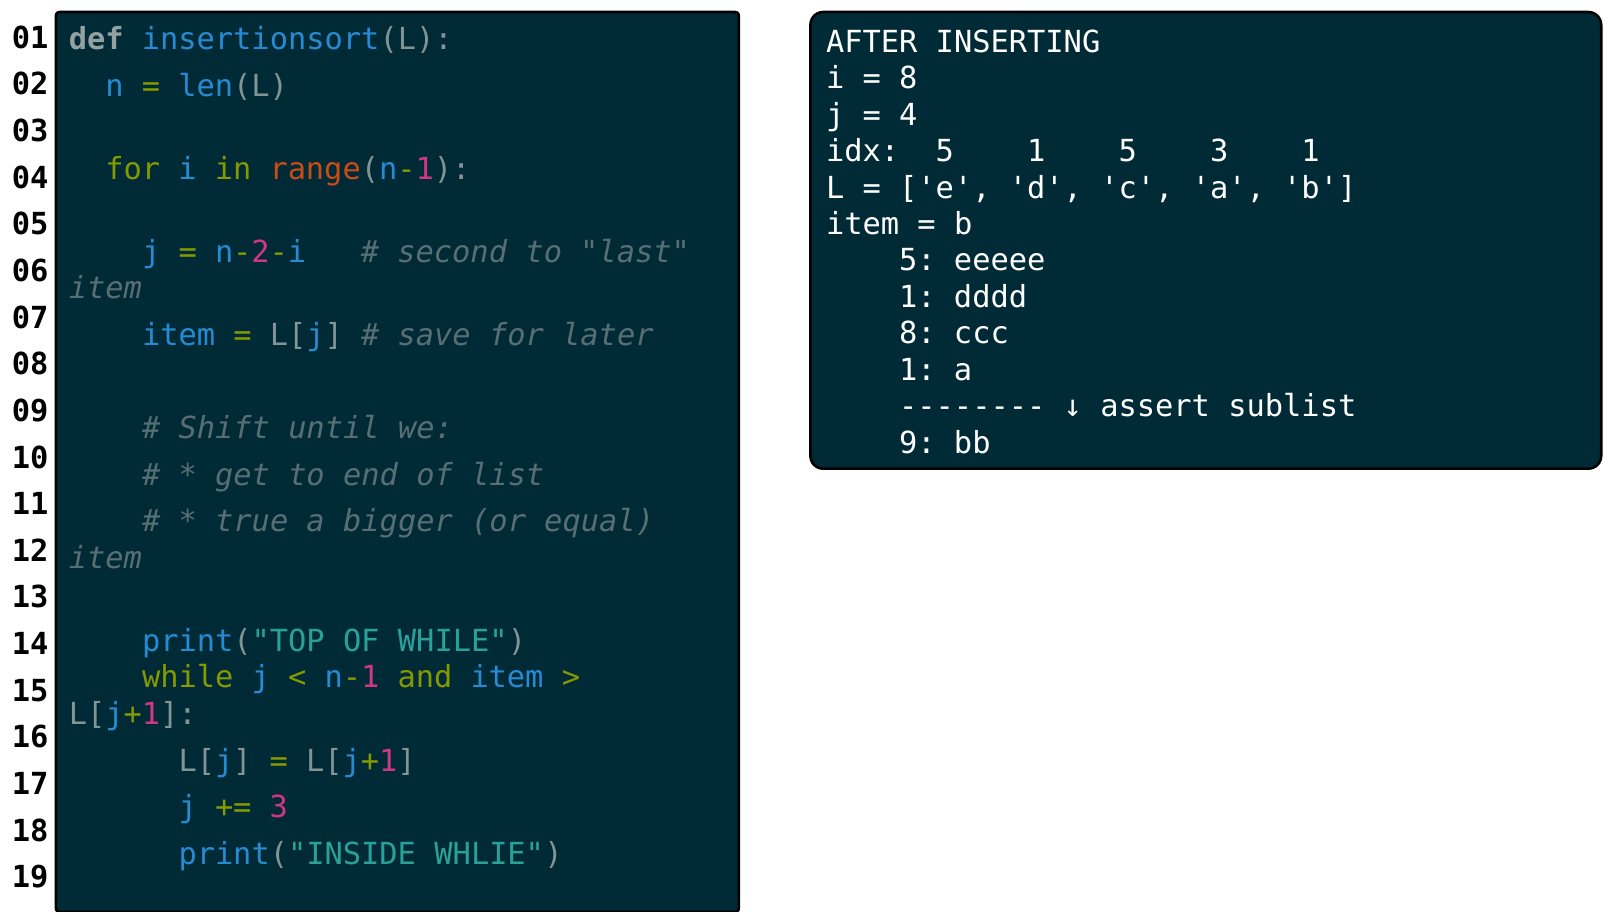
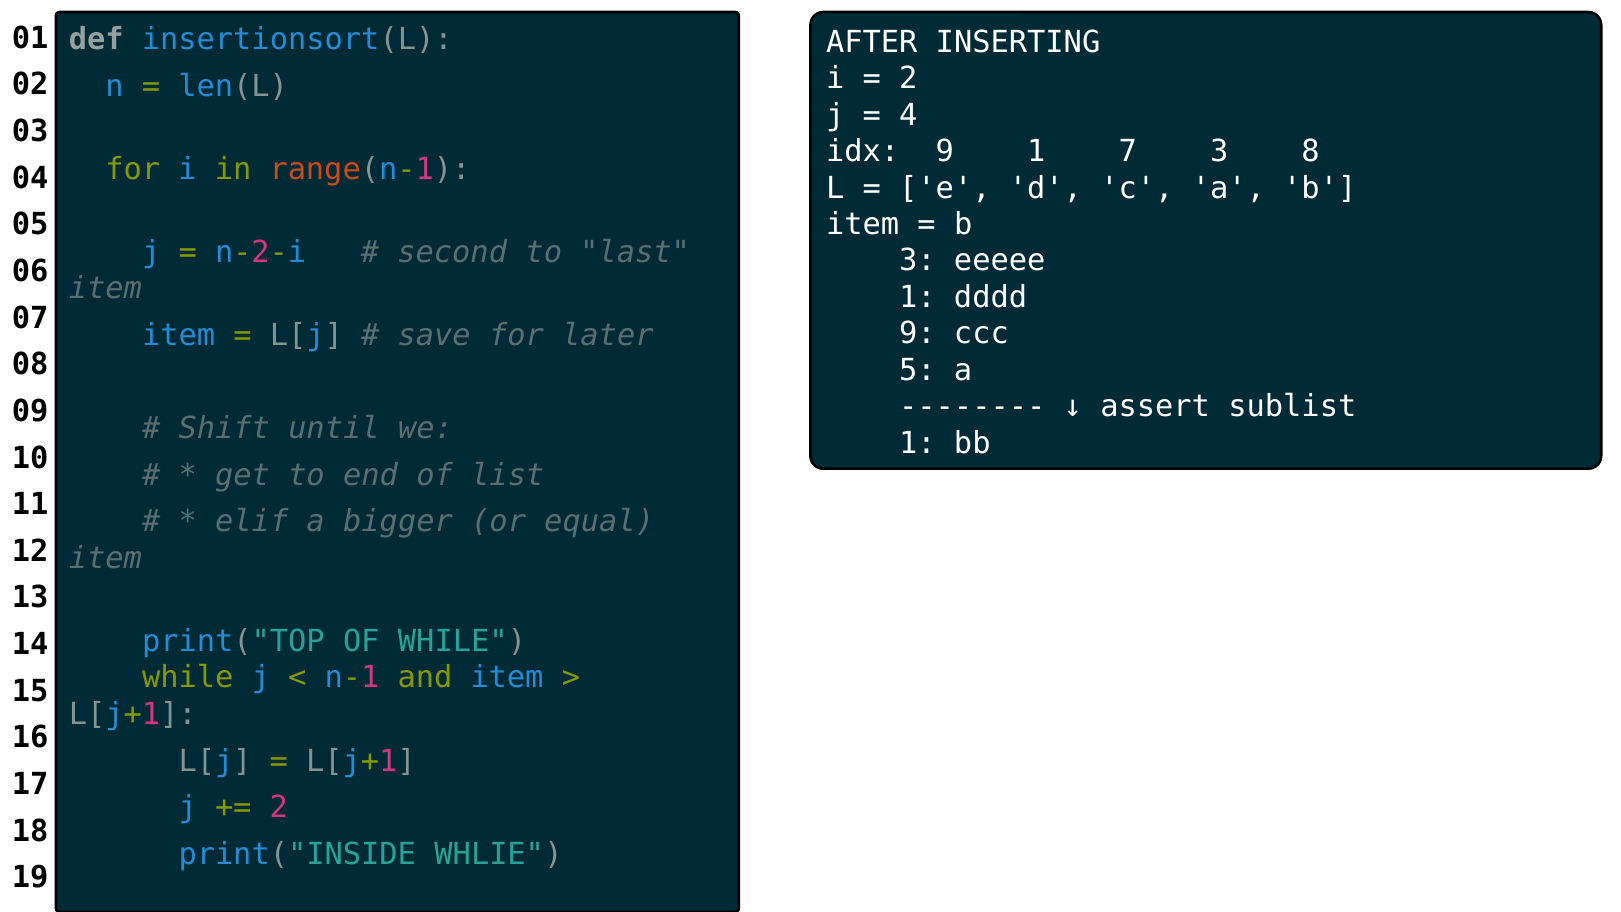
8 at (908, 79): 8 -> 2
idx 5: 5 -> 9
1 5: 5 -> 7
3 1: 1 -> 8
5 at (917, 261): 5 -> 3
8 at (917, 334): 8 -> 9
1 at (917, 370): 1 -> 5
9 at (917, 443): 9 -> 1
true: true -> elif
3 at (279, 808): 3 -> 2
